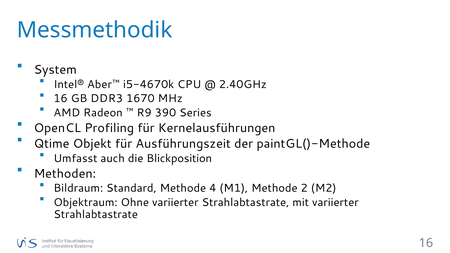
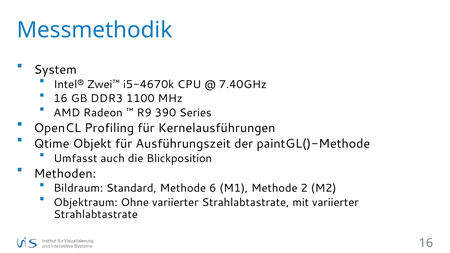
Aber™: Aber™ -> Zwei™
2.40GHz: 2.40GHz -> 7.40GHz
1670: 1670 -> 1100
4: 4 -> 6
